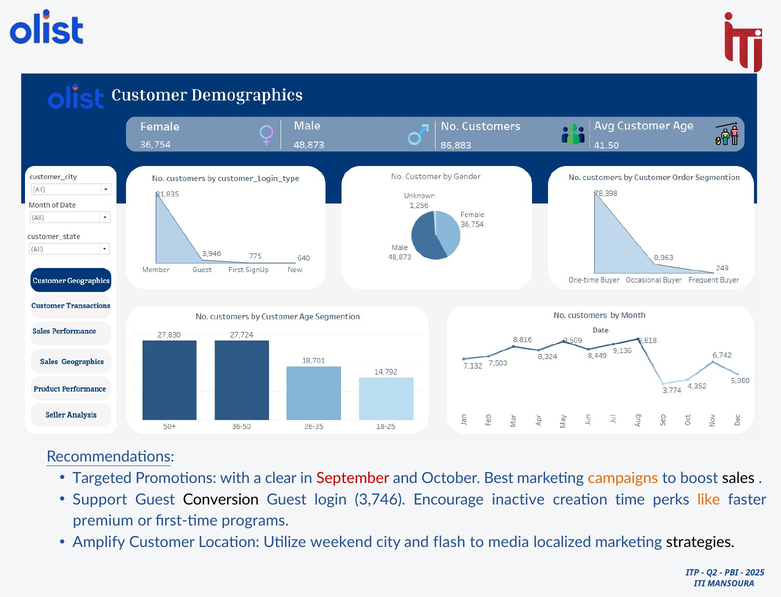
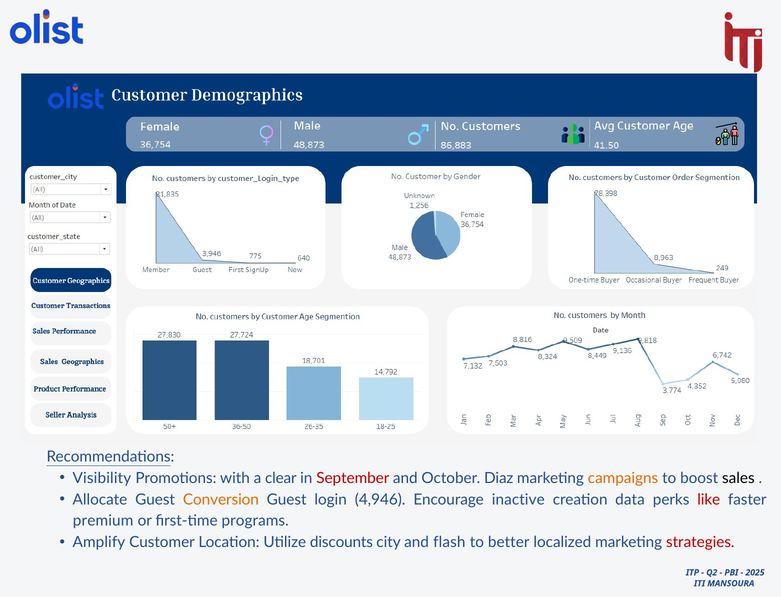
Targeted: Targeted -> Visibility
Best: Best -> Diaz
Support: Support -> Allocate
Conversion colour: black -> orange
3,746: 3,746 -> 4,946
time: time -> data
like colour: orange -> red
weekend: weekend -> discounts
media: media -> better
strategies colour: black -> red
